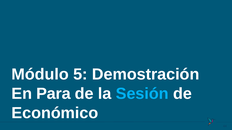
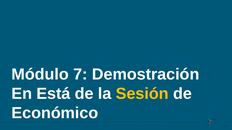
5: 5 -> 7
Para: Para -> Está
Sesión colour: light blue -> yellow
